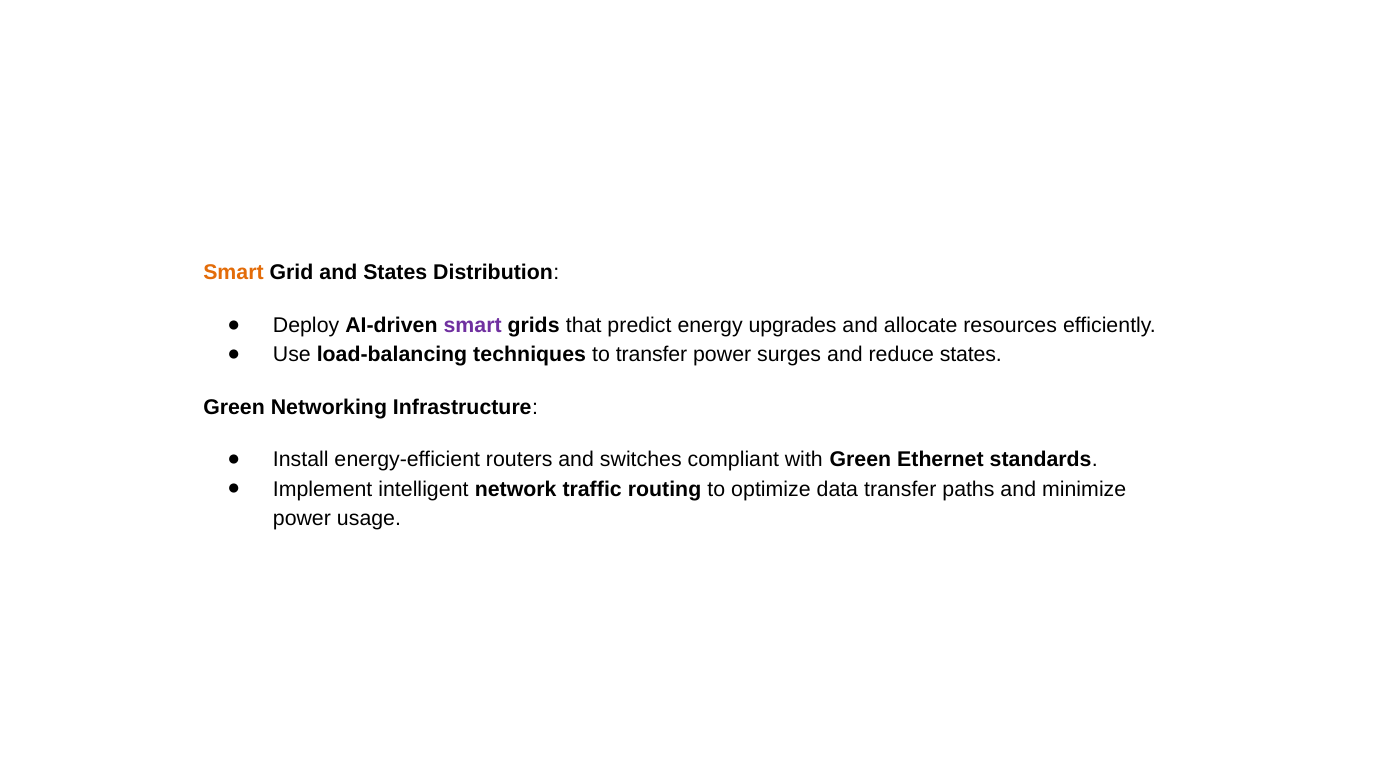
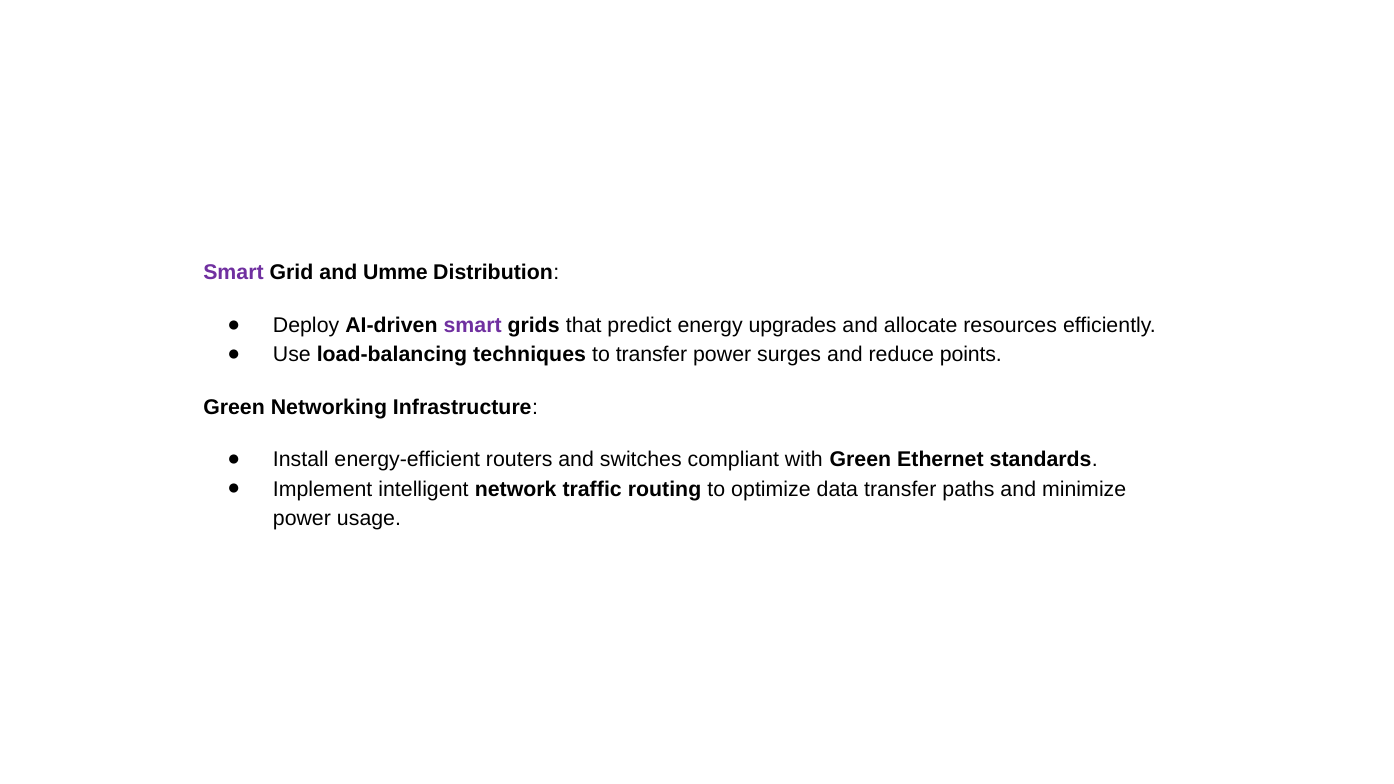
Smart at (234, 273) colour: orange -> purple
and States: States -> Umme
reduce states: states -> points
